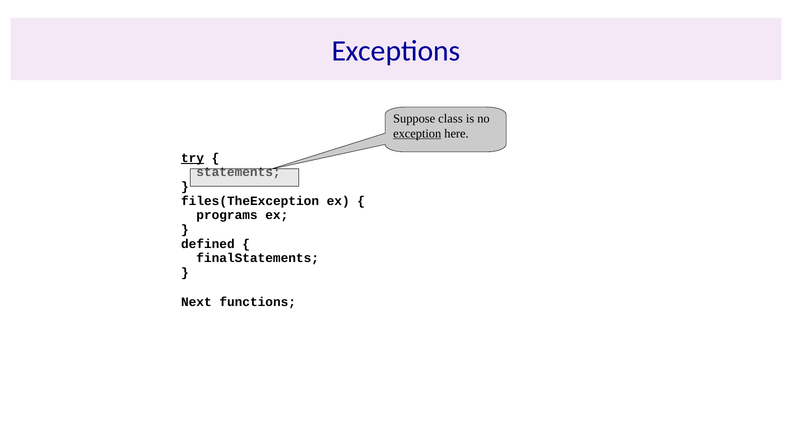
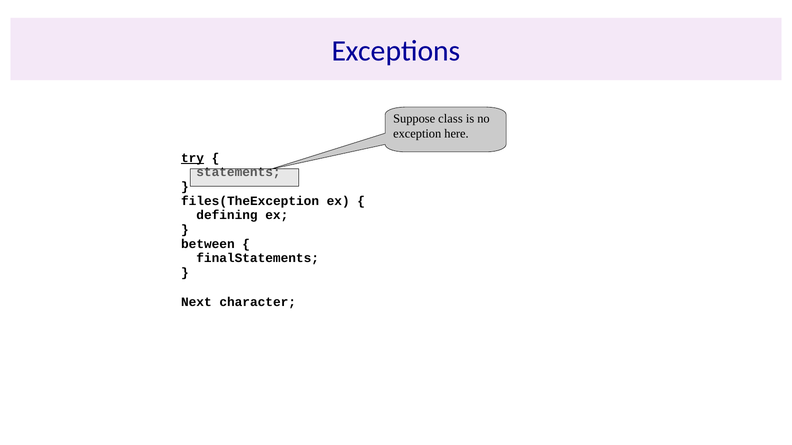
exception underline: present -> none
programs: programs -> defining
defined: defined -> between
functions: functions -> character
